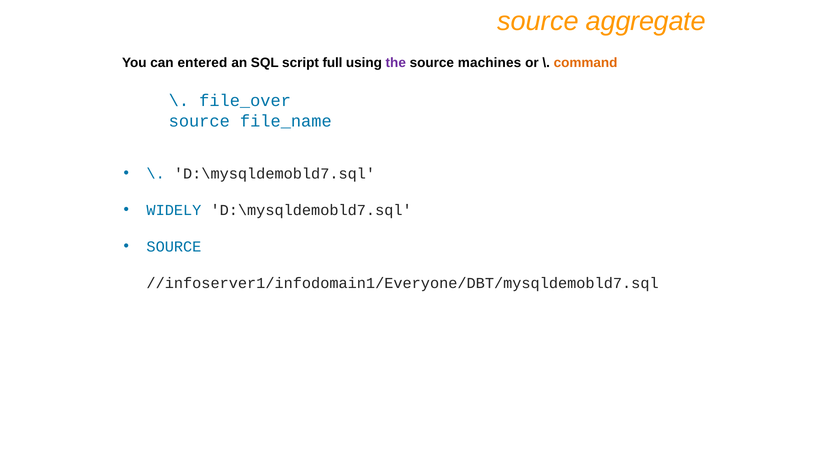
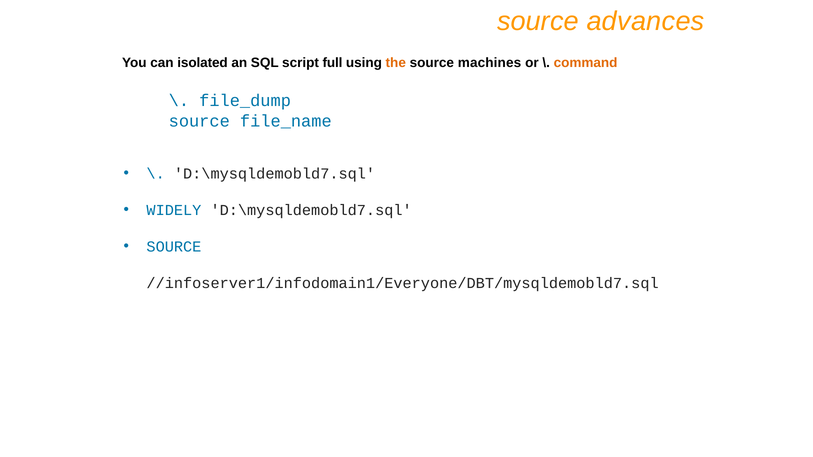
aggregate: aggregate -> advances
entered: entered -> isolated
the colour: purple -> orange
file_over: file_over -> file_dump
